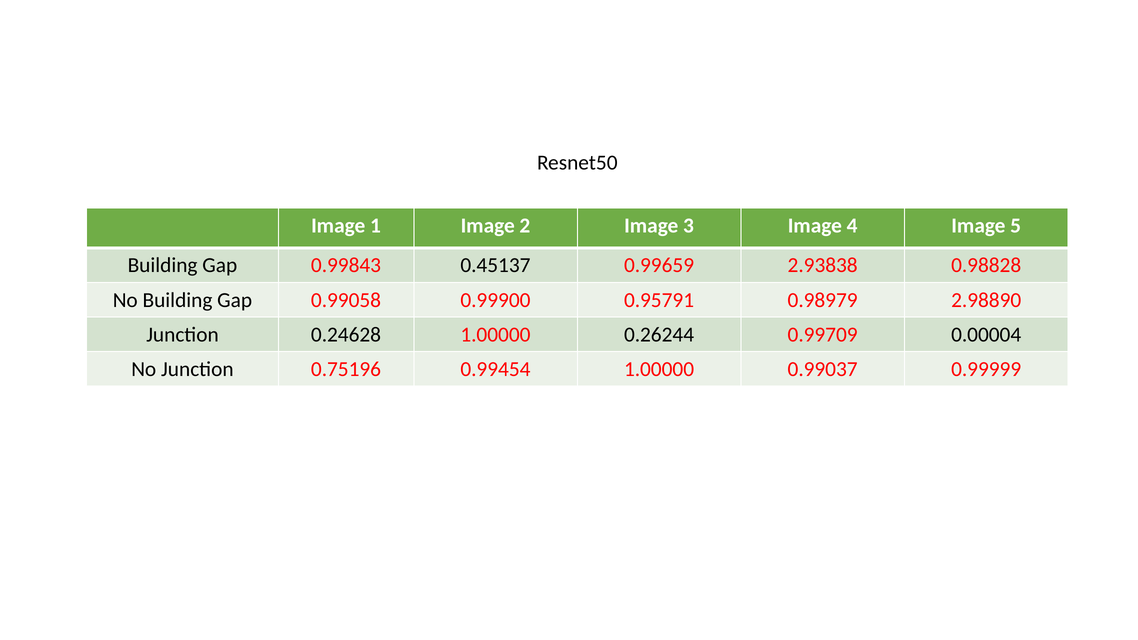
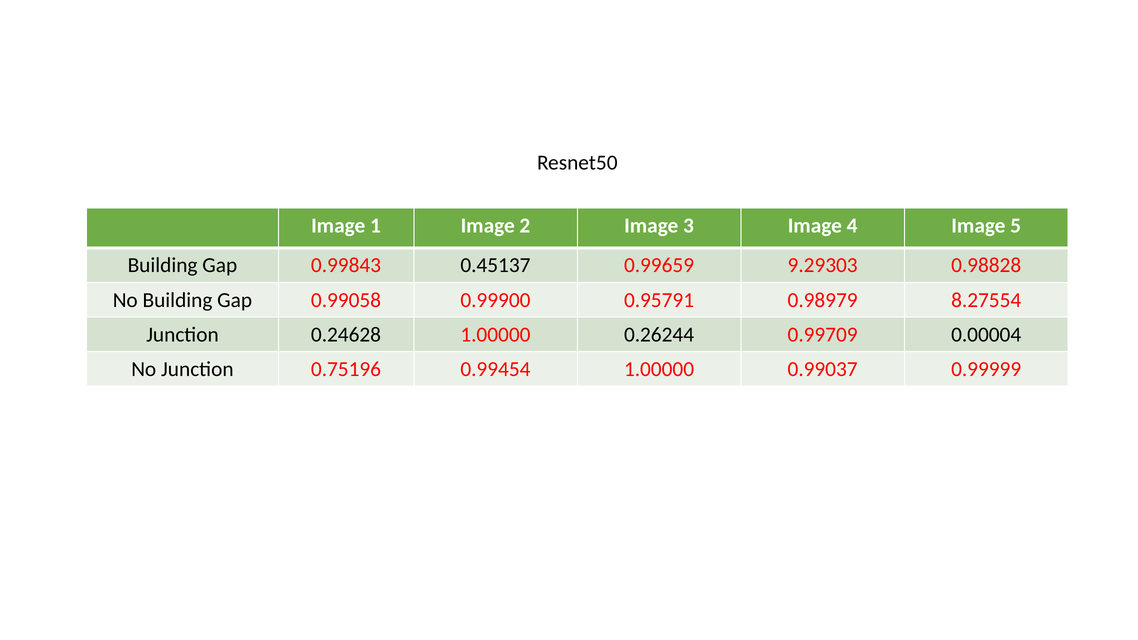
2.93838: 2.93838 -> 9.29303
2.98890: 2.98890 -> 8.27554
